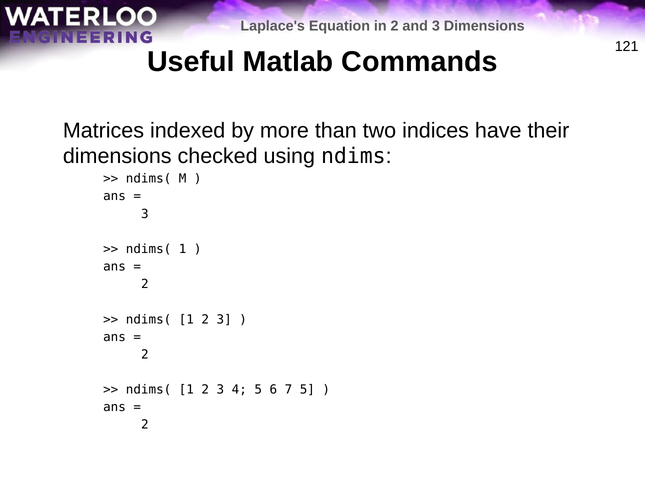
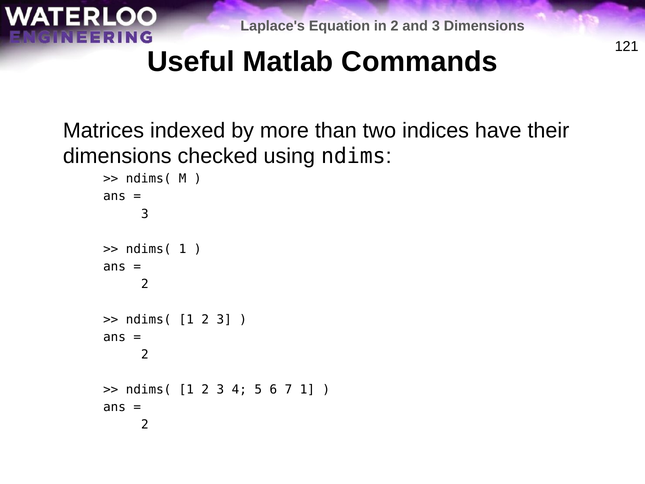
7 5: 5 -> 1
